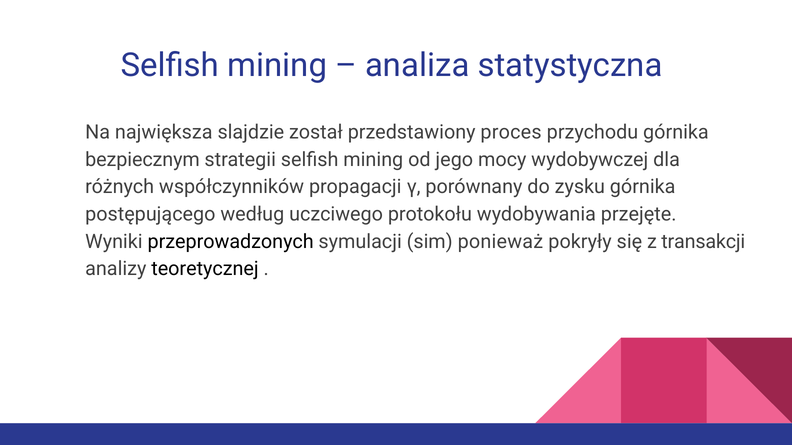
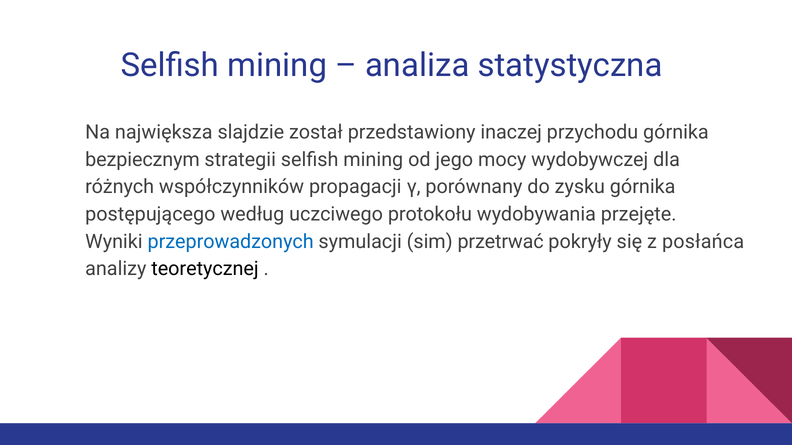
proces: proces -> inaczej
przeprowadzonych colour: black -> blue
ponieważ: ponieważ -> przetrwać
transakcji: transakcji -> posłańca
